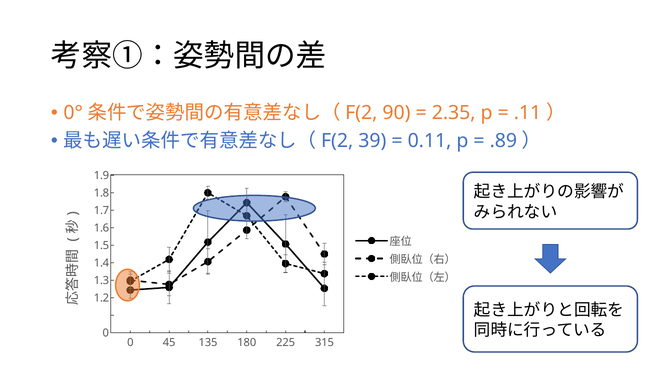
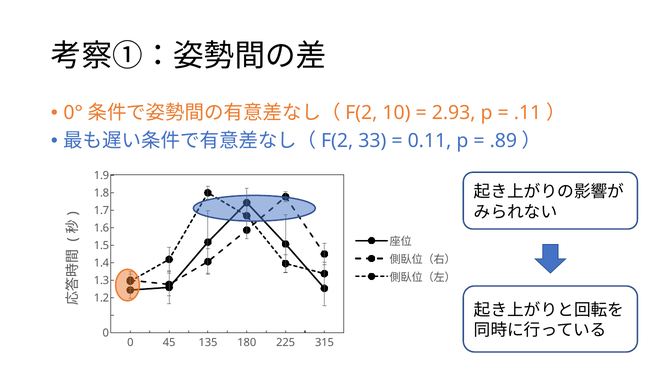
90: 90 -> 10
2.35: 2.35 -> 2.93
39: 39 -> 33
